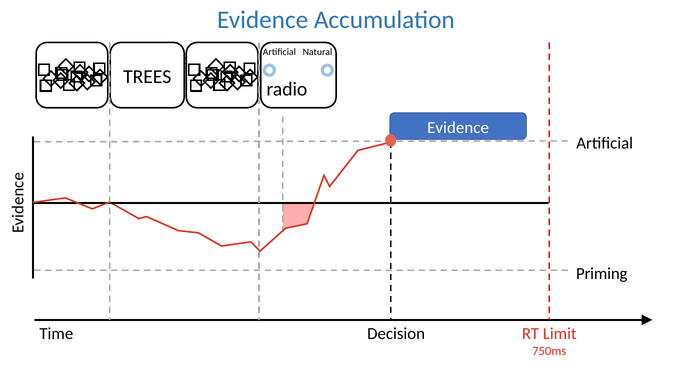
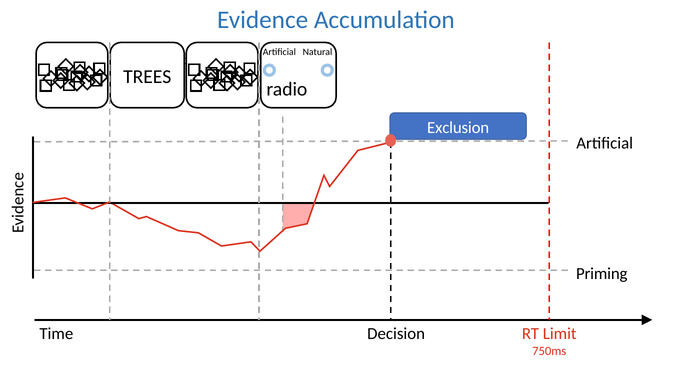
Evidence at (458, 128): Evidence -> Exclusion
